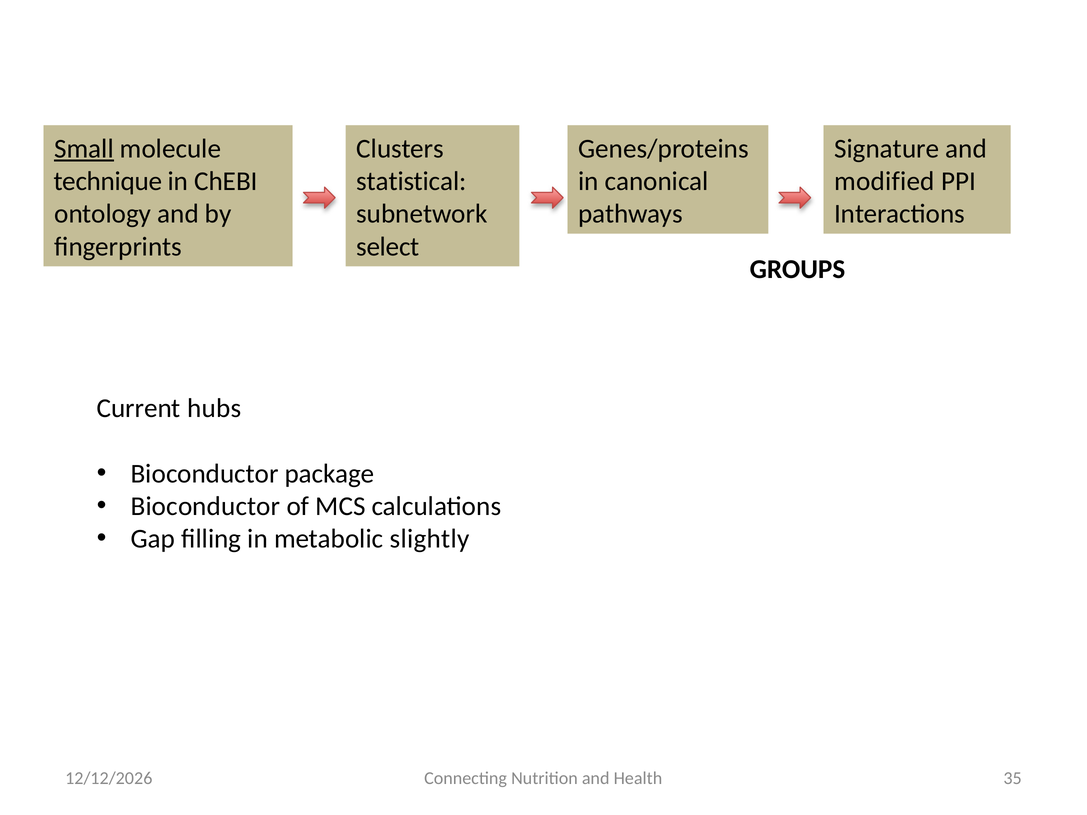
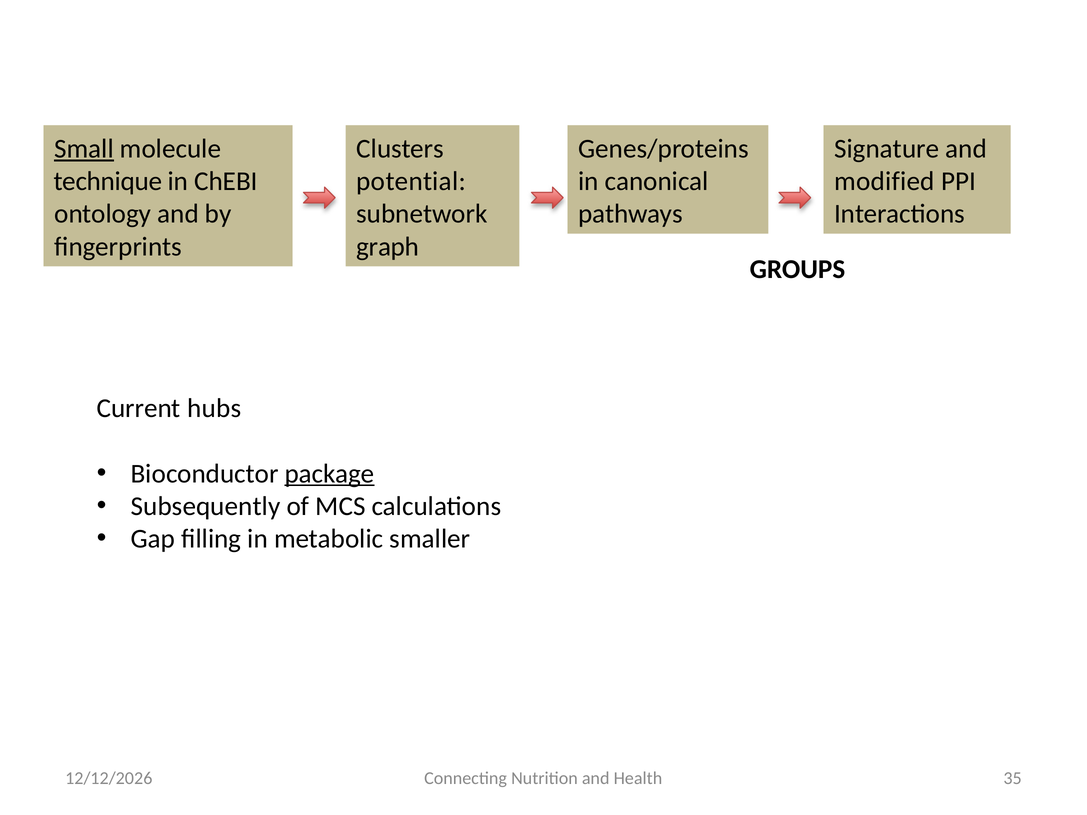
statistical: statistical -> potential
select: select -> graph
package underline: none -> present
Bioconductor at (206, 506): Bioconductor -> Subsequently
slightly: slightly -> smaller
